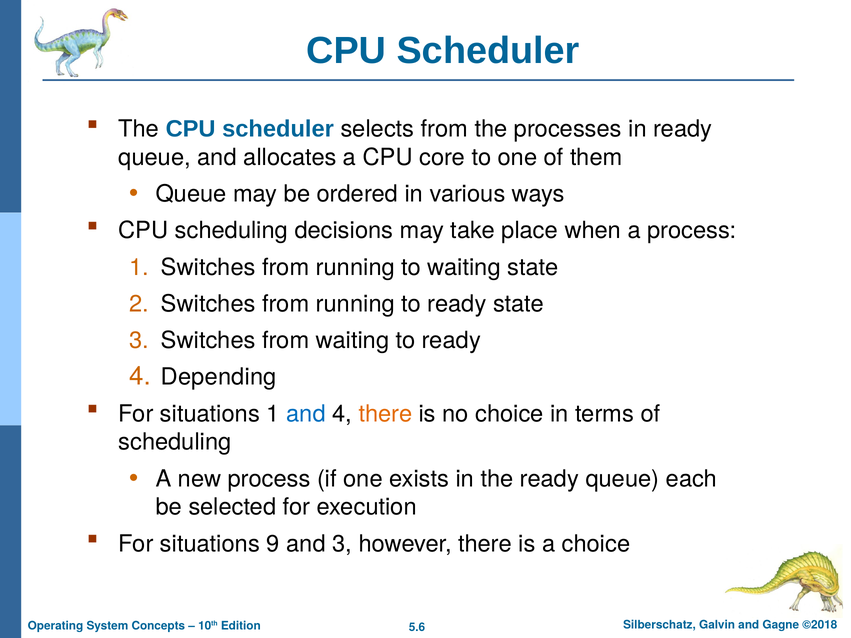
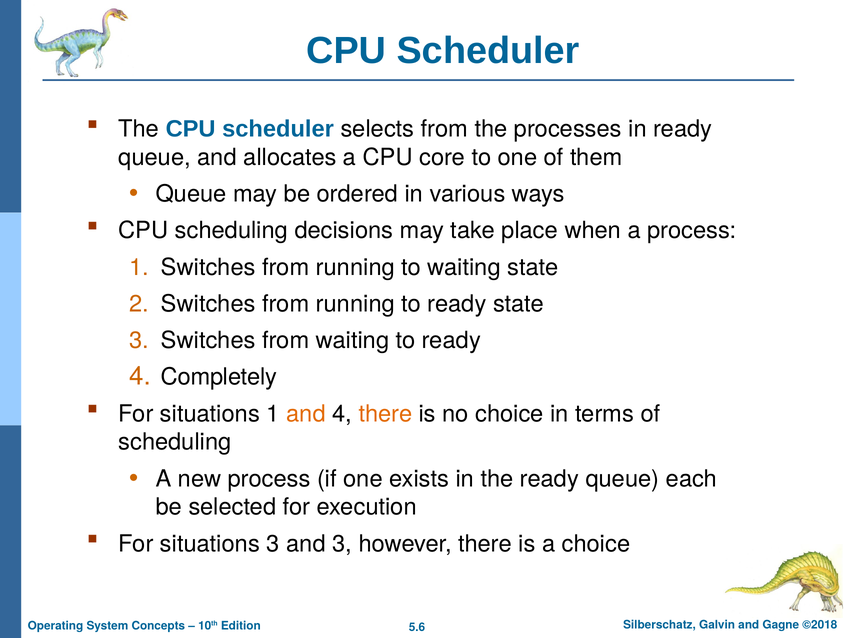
Depending: Depending -> Completely
and at (306, 414) colour: blue -> orange
situations 9: 9 -> 3
